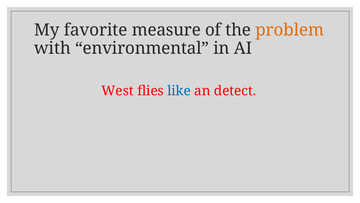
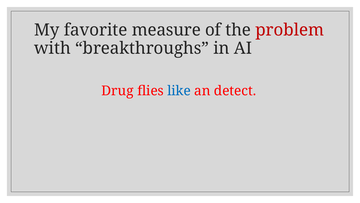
problem colour: orange -> red
environmental: environmental -> breakthroughs
West: West -> Drug
